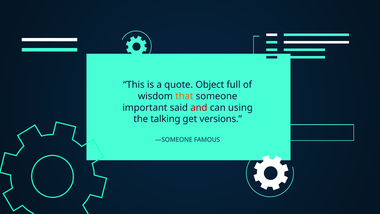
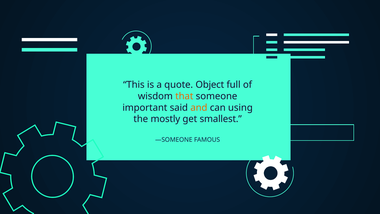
and colour: red -> orange
talking: talking -> mostly
versions: versions -> smallest
